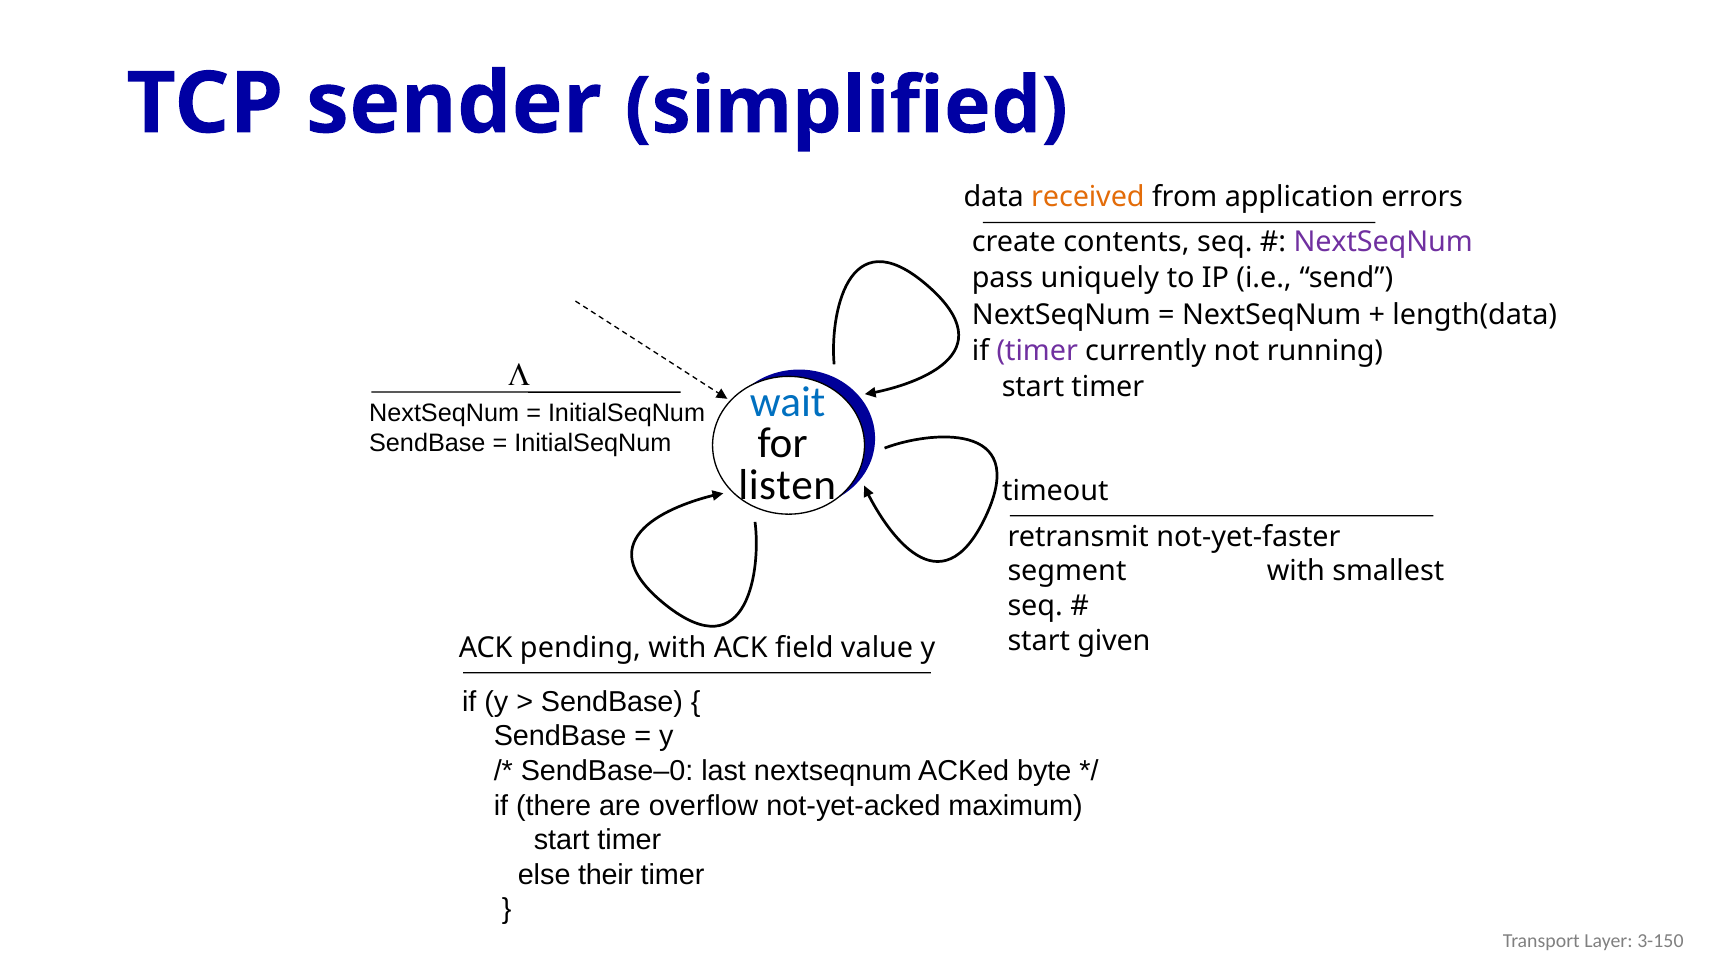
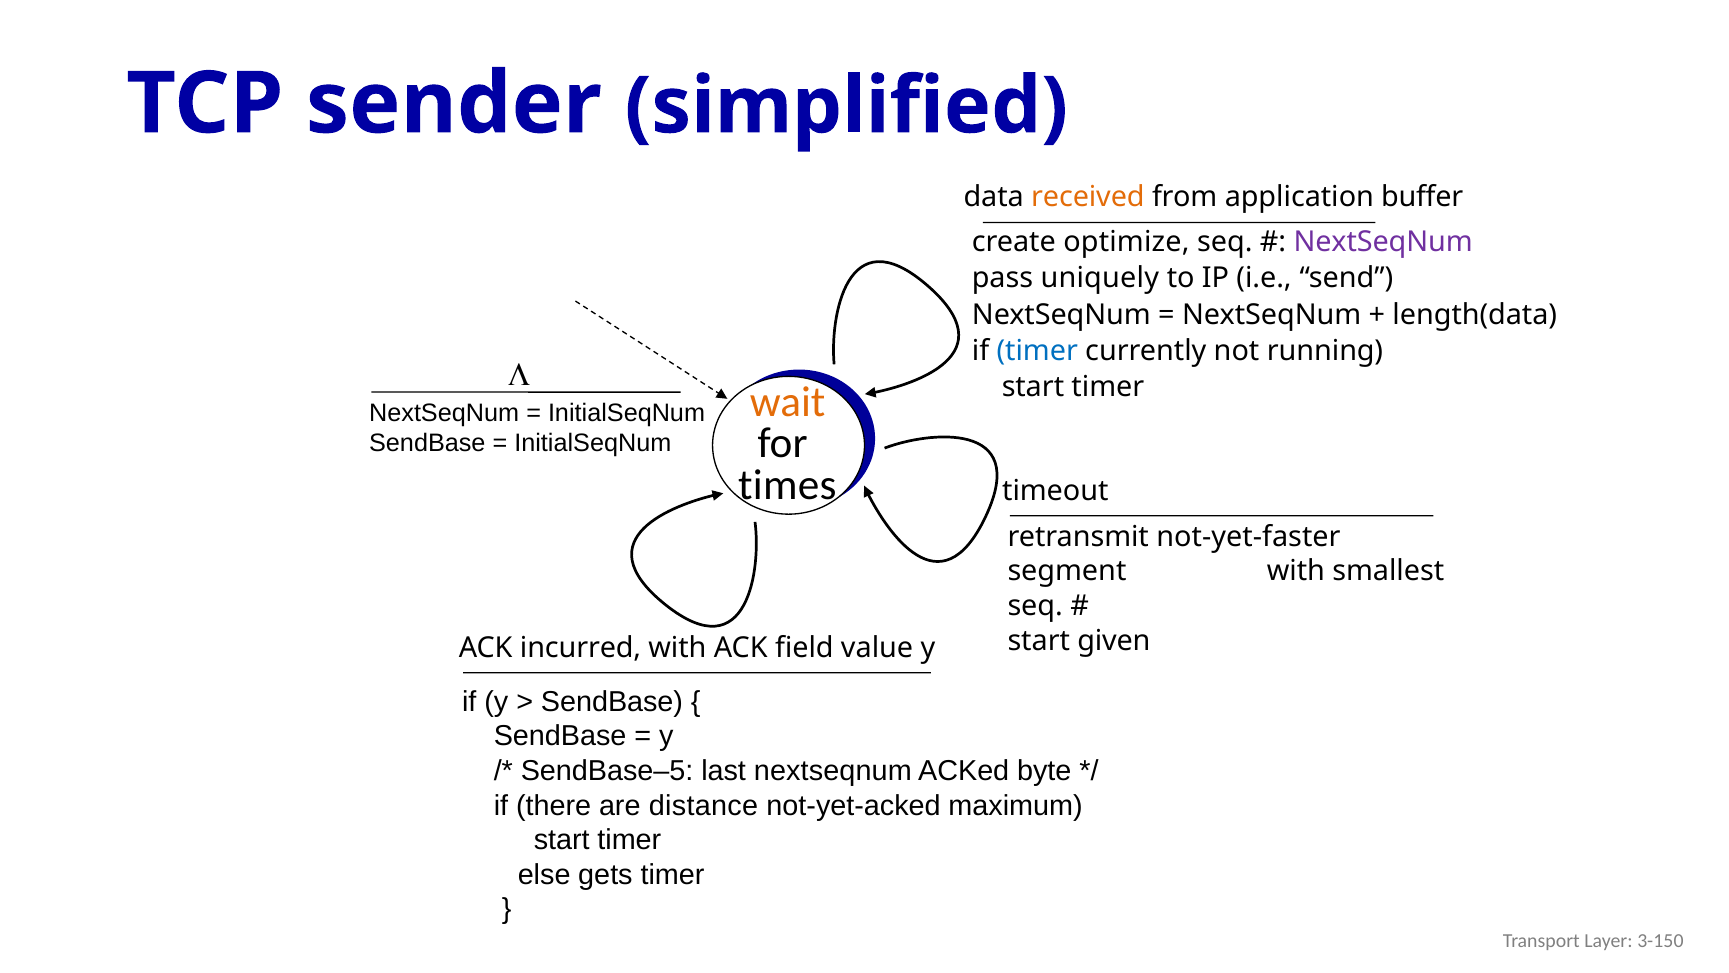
errors: errors -> buffer
contents: contents -> optimize
timer at (1037, 351) colour: purple -> blue
wait colour: blue -> orange
listen: listen -> times
pending: pending -> incurred
SendBase–0: SendBase–0 -> SendBase–5
overflow: overflow -> distance
their: their -> gets
